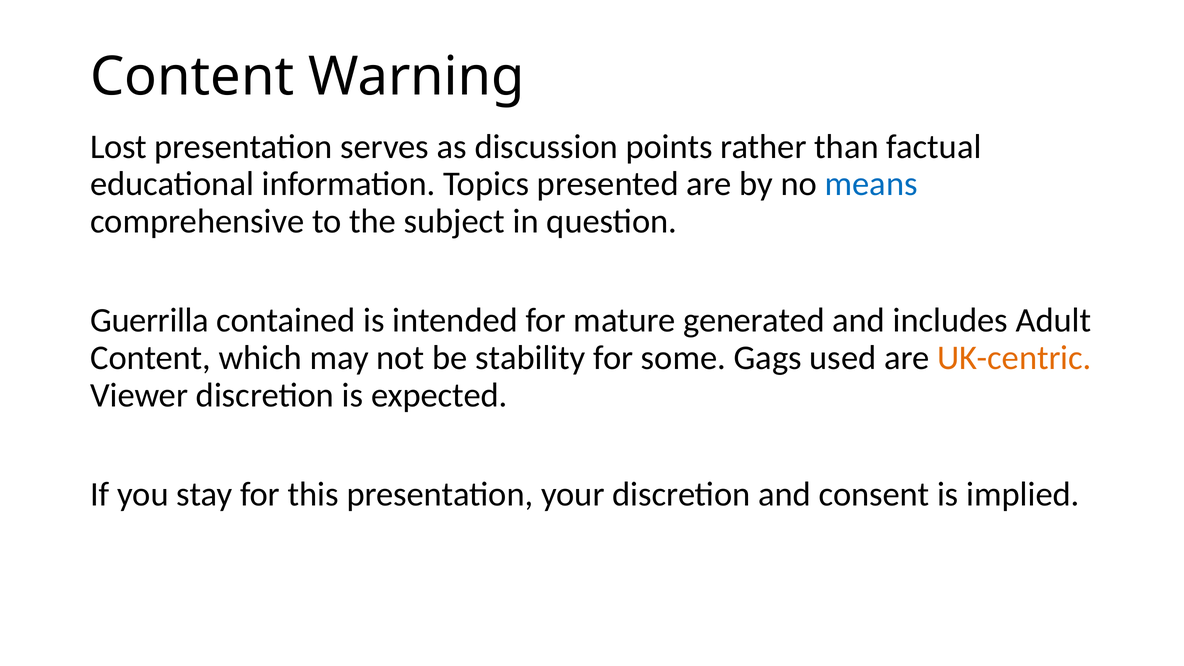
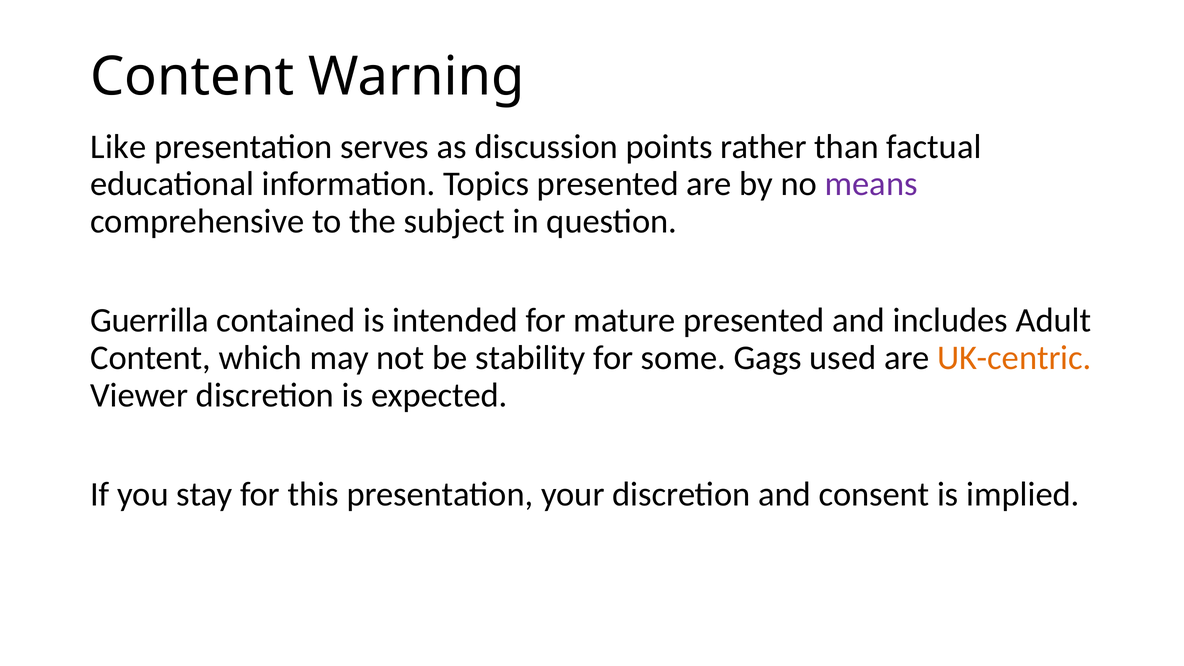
Lost: Lost -> Like
means colour: blue -> purple
mature generated: generated -> presented
